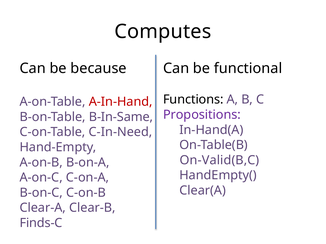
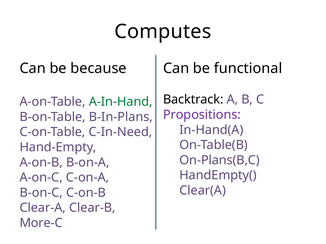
Functions: Functions -> Backtrack
A-In-Hand colour: red -> green
B-In-Same: B-In-Same -> B-In-Plans
On-Valid(B,C: On-Valid(B,C -> On-Plans(B,C
Finds-C: Finds-C -> More-C
